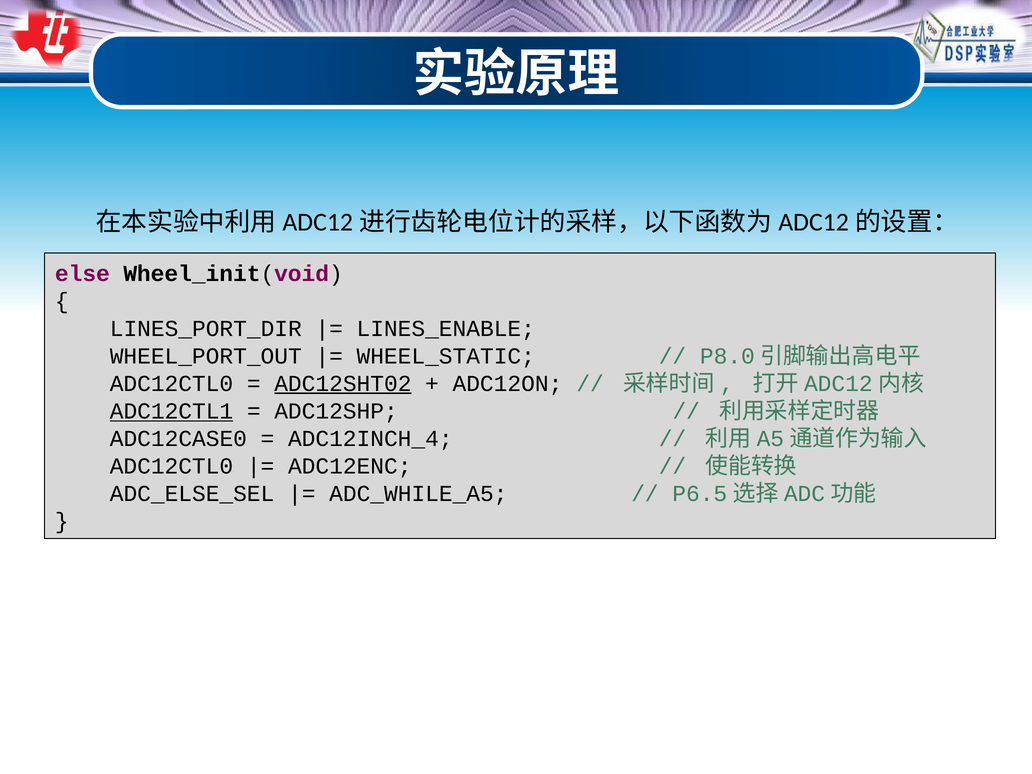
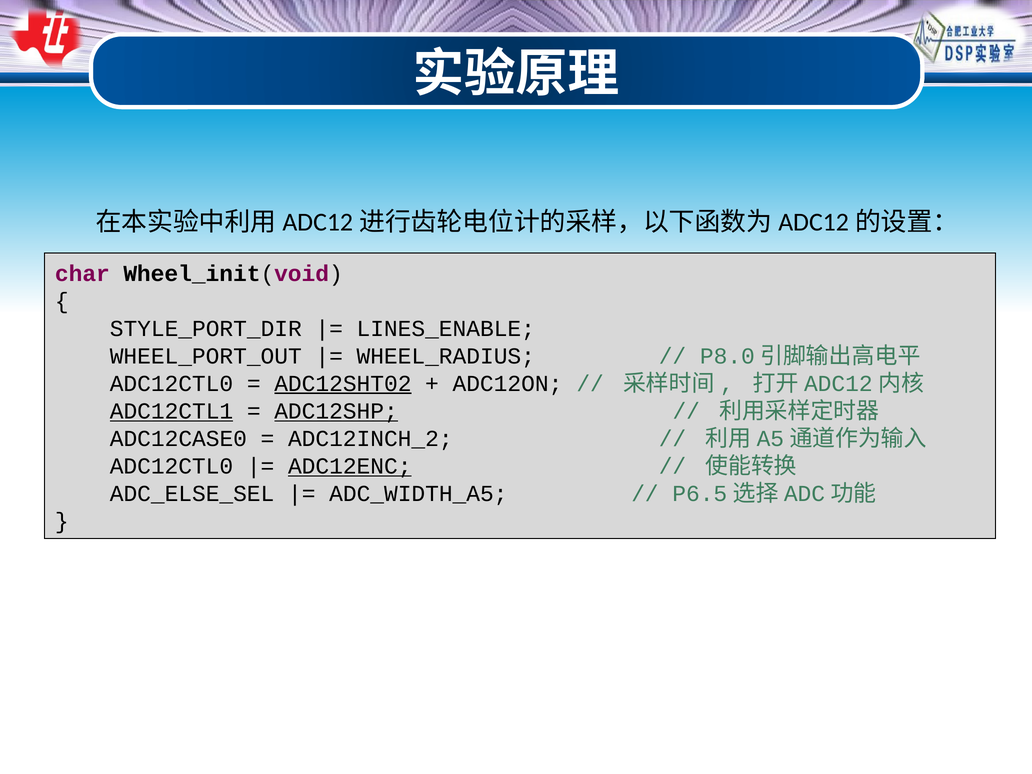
else: else -> char
LINES_PORT_DIR: LINES_PORT_DIR -> STYLE_PORT_DIR
WHEEL_STATIC: WHEEL_STATIC -> WHEEL_RADIUS
ADC12SHP underline: none -> present
ADC12INCH_4: ADC12INCH_4 -> ADC12INCH_2
ADC12ENC underline: none -> present
ADC_WHILE_A5: ADC_WHILE_A5 -> ADC_WIDTH_A5
